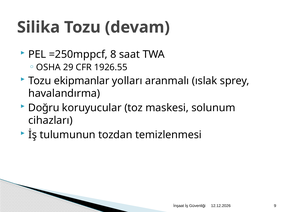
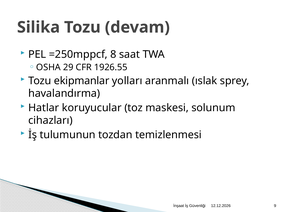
Doğru: Doğru -> Hatlar
